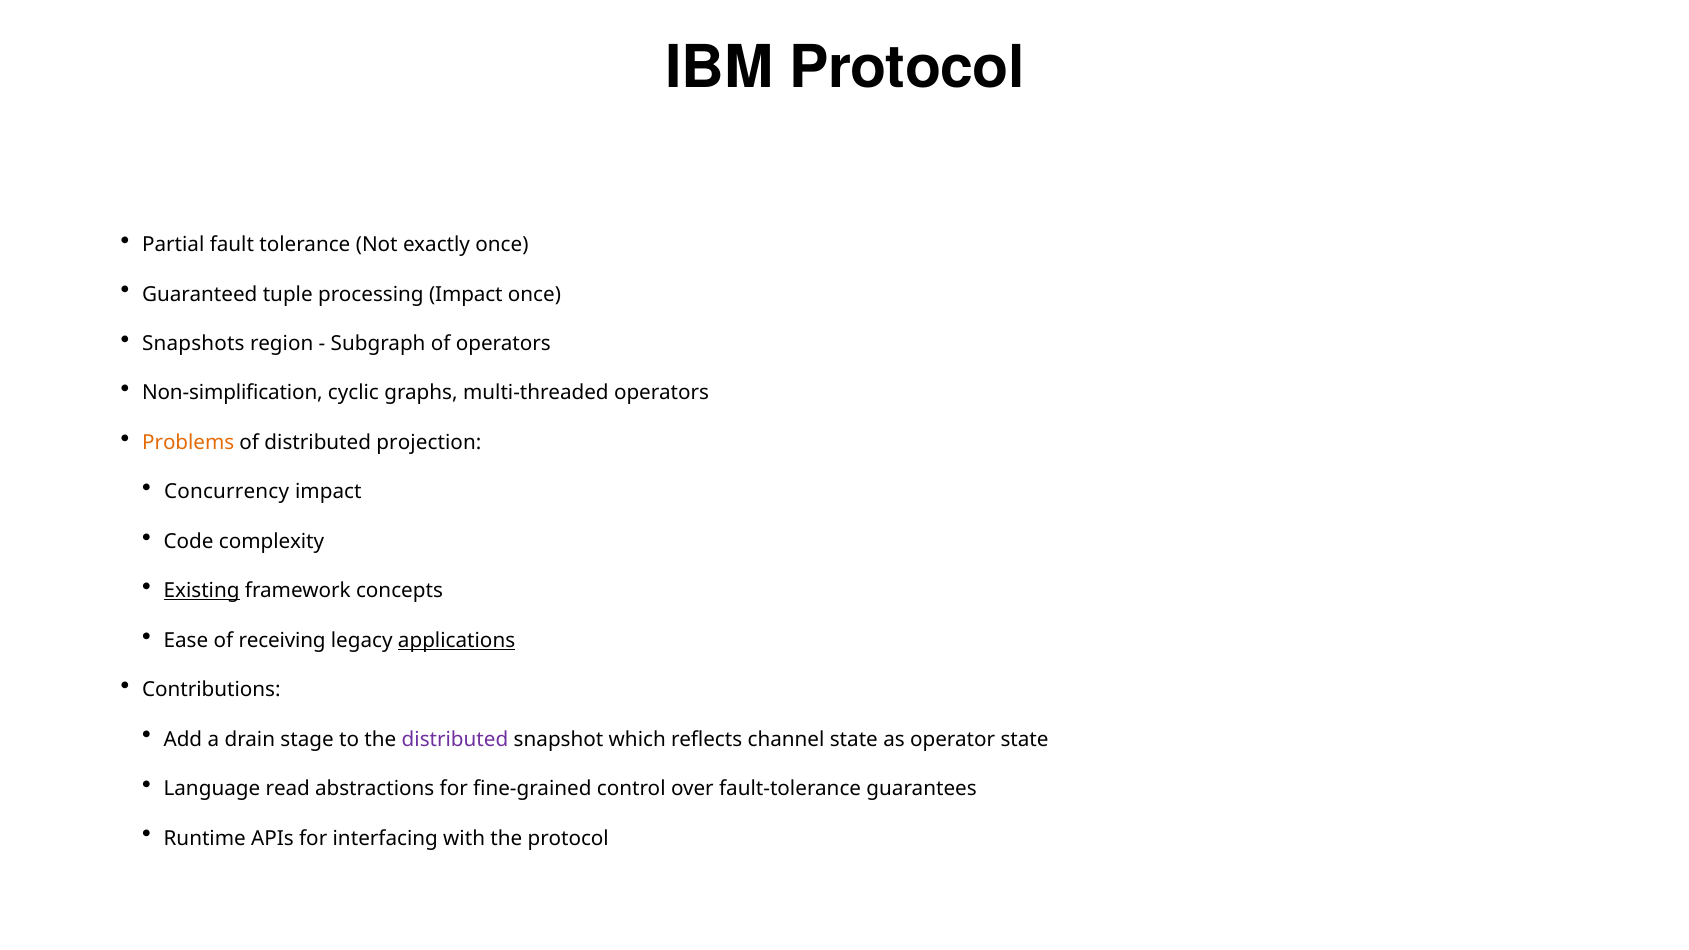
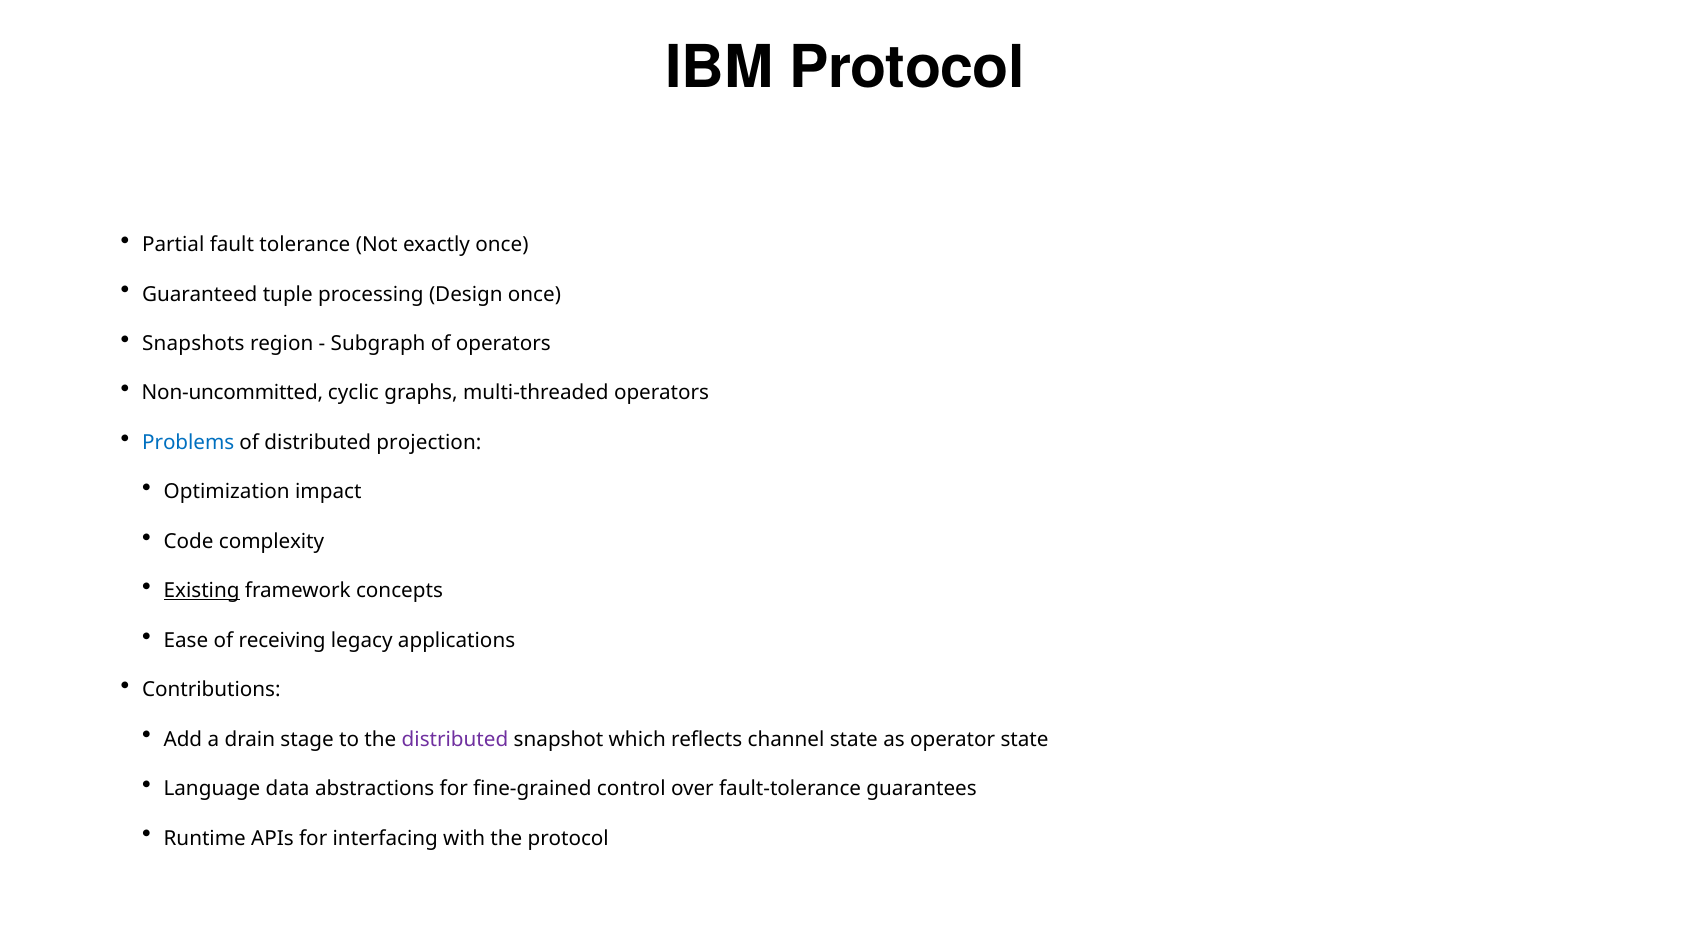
processing Impact: Impact -> Design
Non-simplification: Non-simplification -> Non-uncommitted
Problems colour: orange -> blue
Concurrency: Concurrency -> Optimization
applications underline: present -> none
read: read -> data
